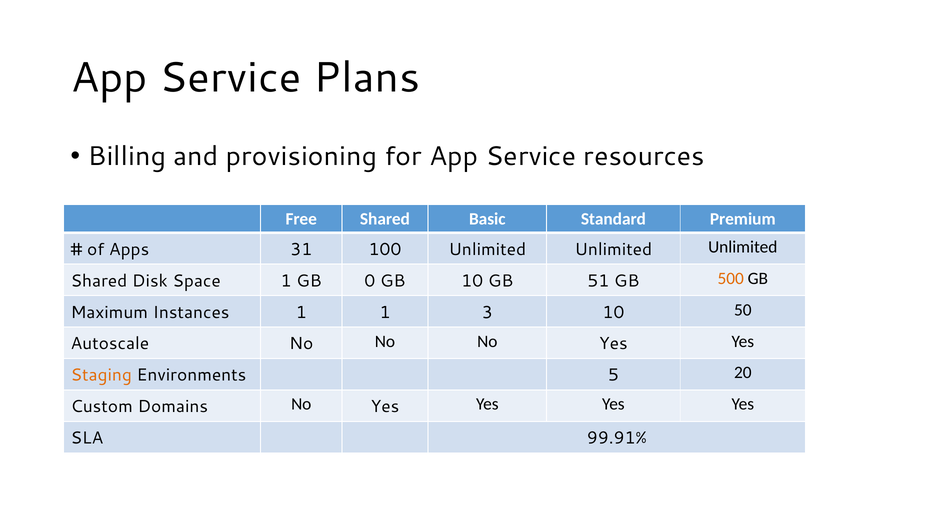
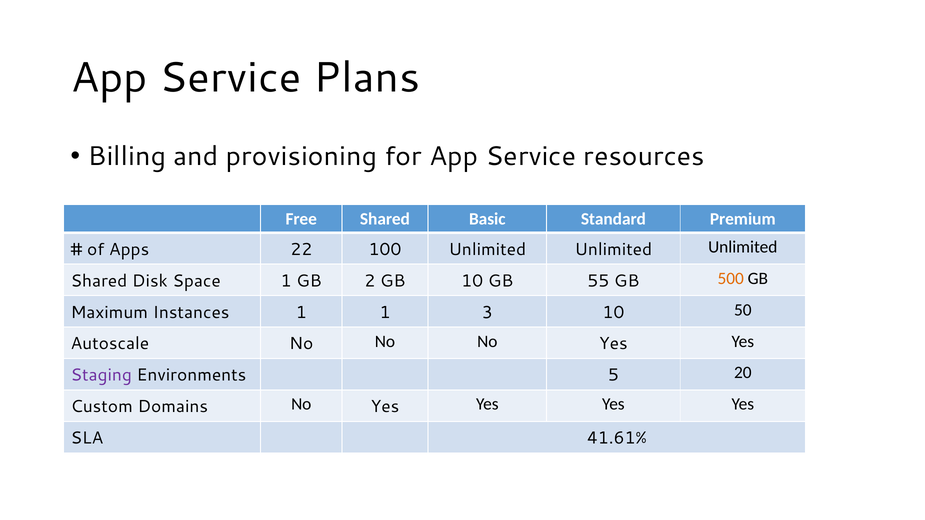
31: 31 -> 22
0: 0 -> 2
51: 51 -> 55
Staging colour: orange -> purple
99.91%: 99.91% -> 41.61%
